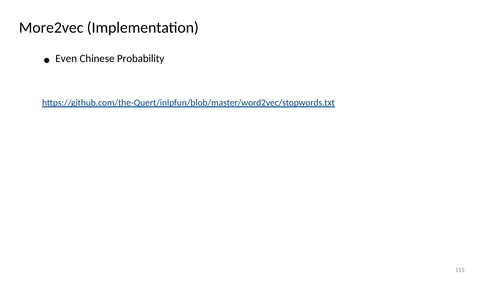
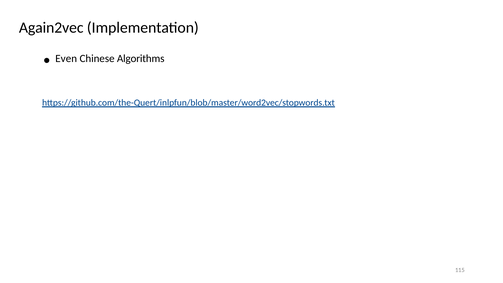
More2vec: More2vec -> Again2vec
Probability: Probability -> Algorithms
